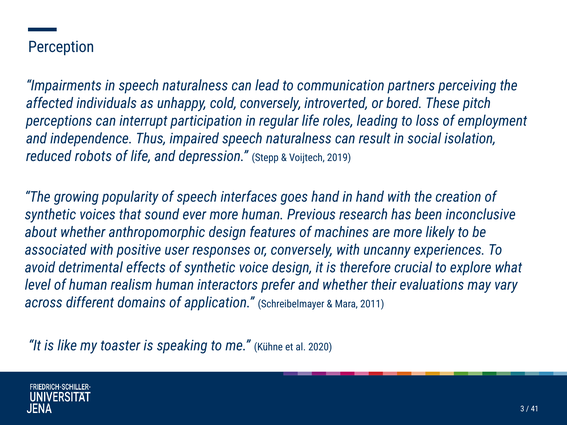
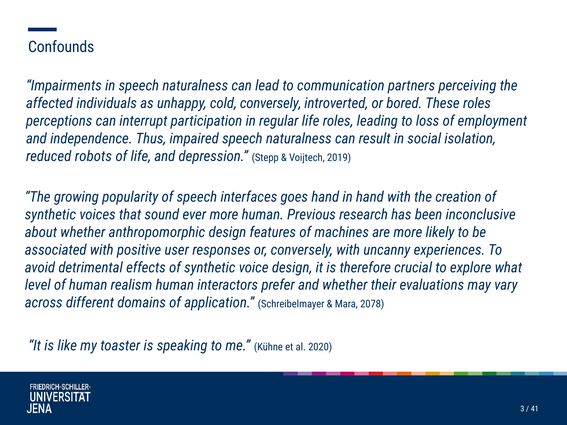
Perception: Perception -> Confounds
These pitch: pitch -> roles
2011: 2011 -> 2078
